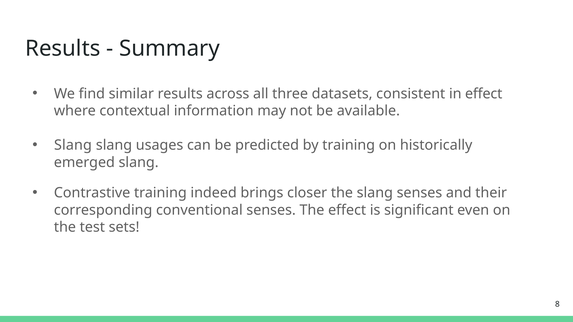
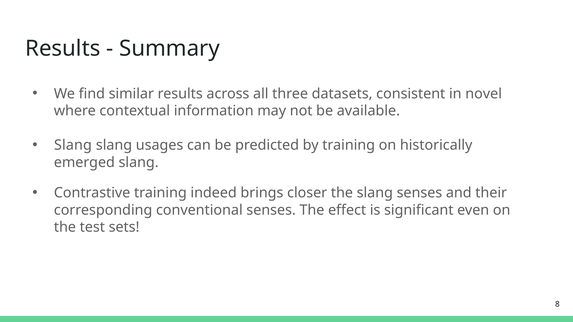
in effect: effect -> novel
